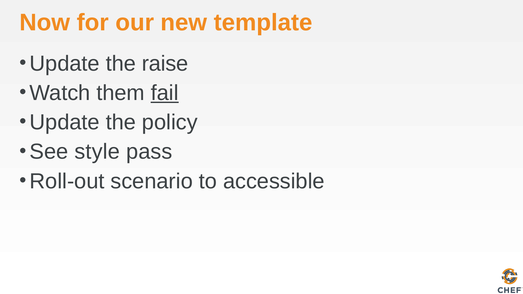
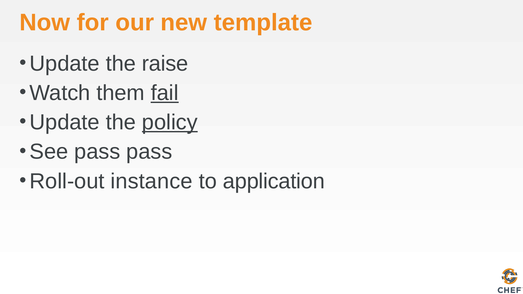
policy underline: none -> present
See style: style -> pass
scenario: scenario -> instance
accessible: accessible -> application
